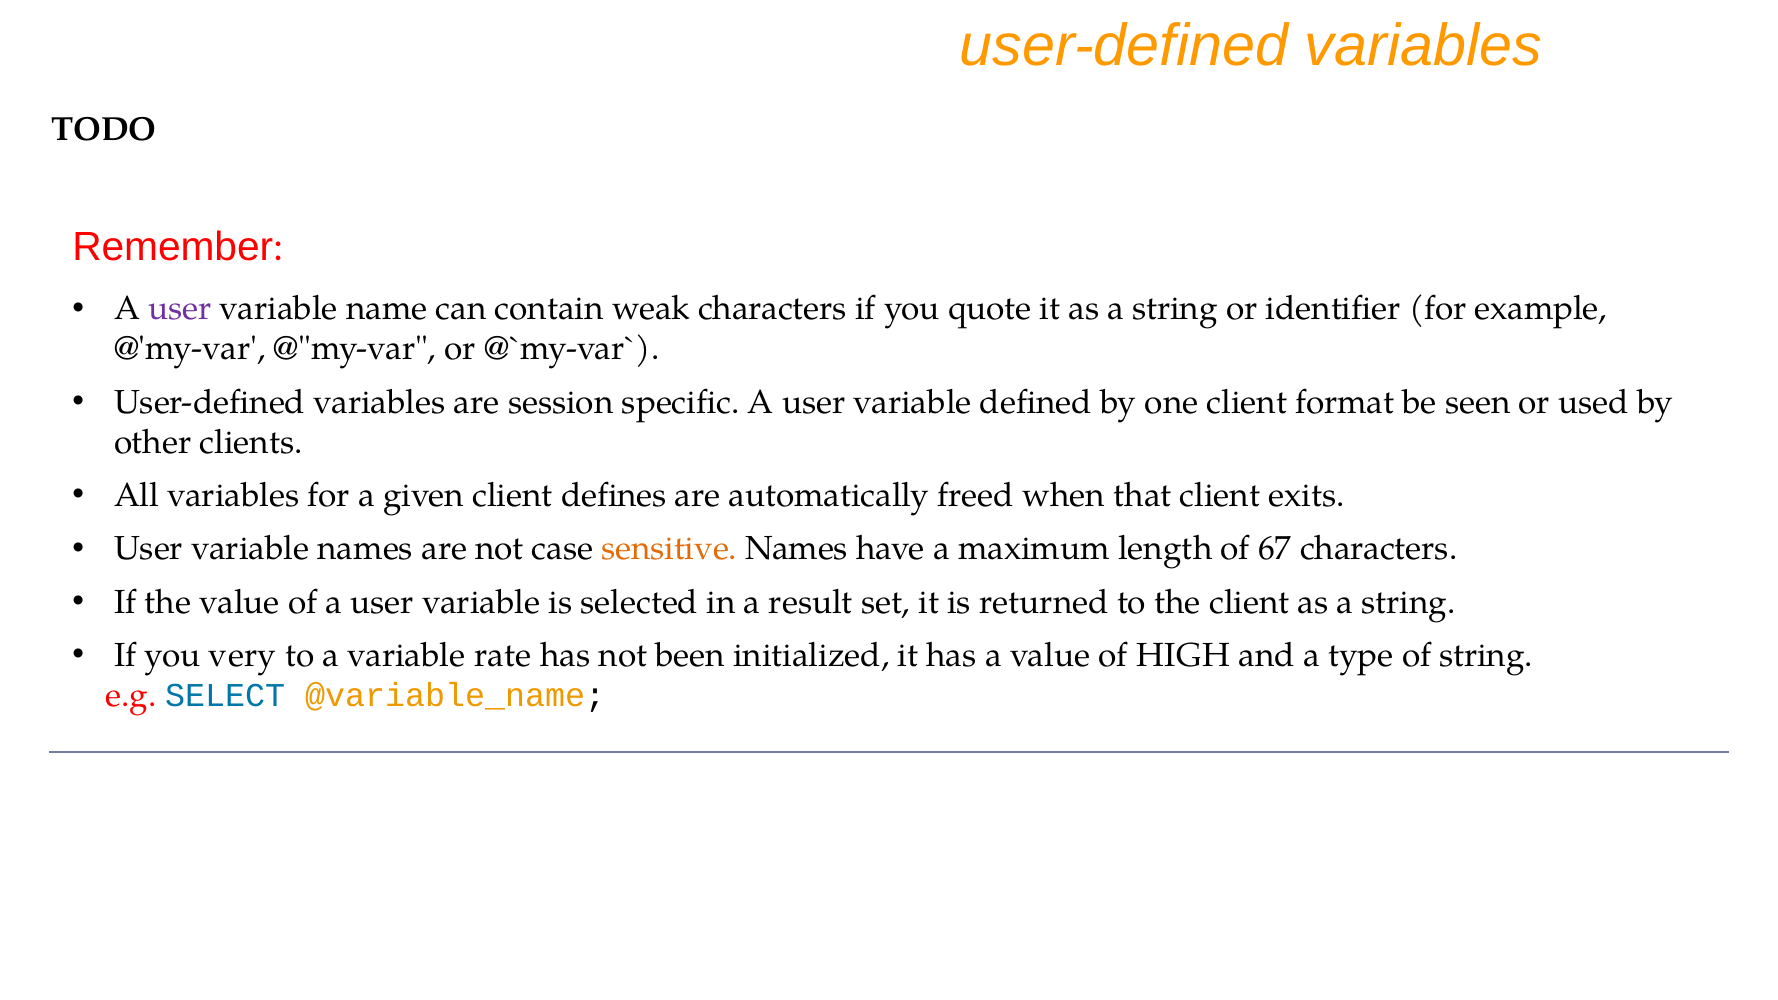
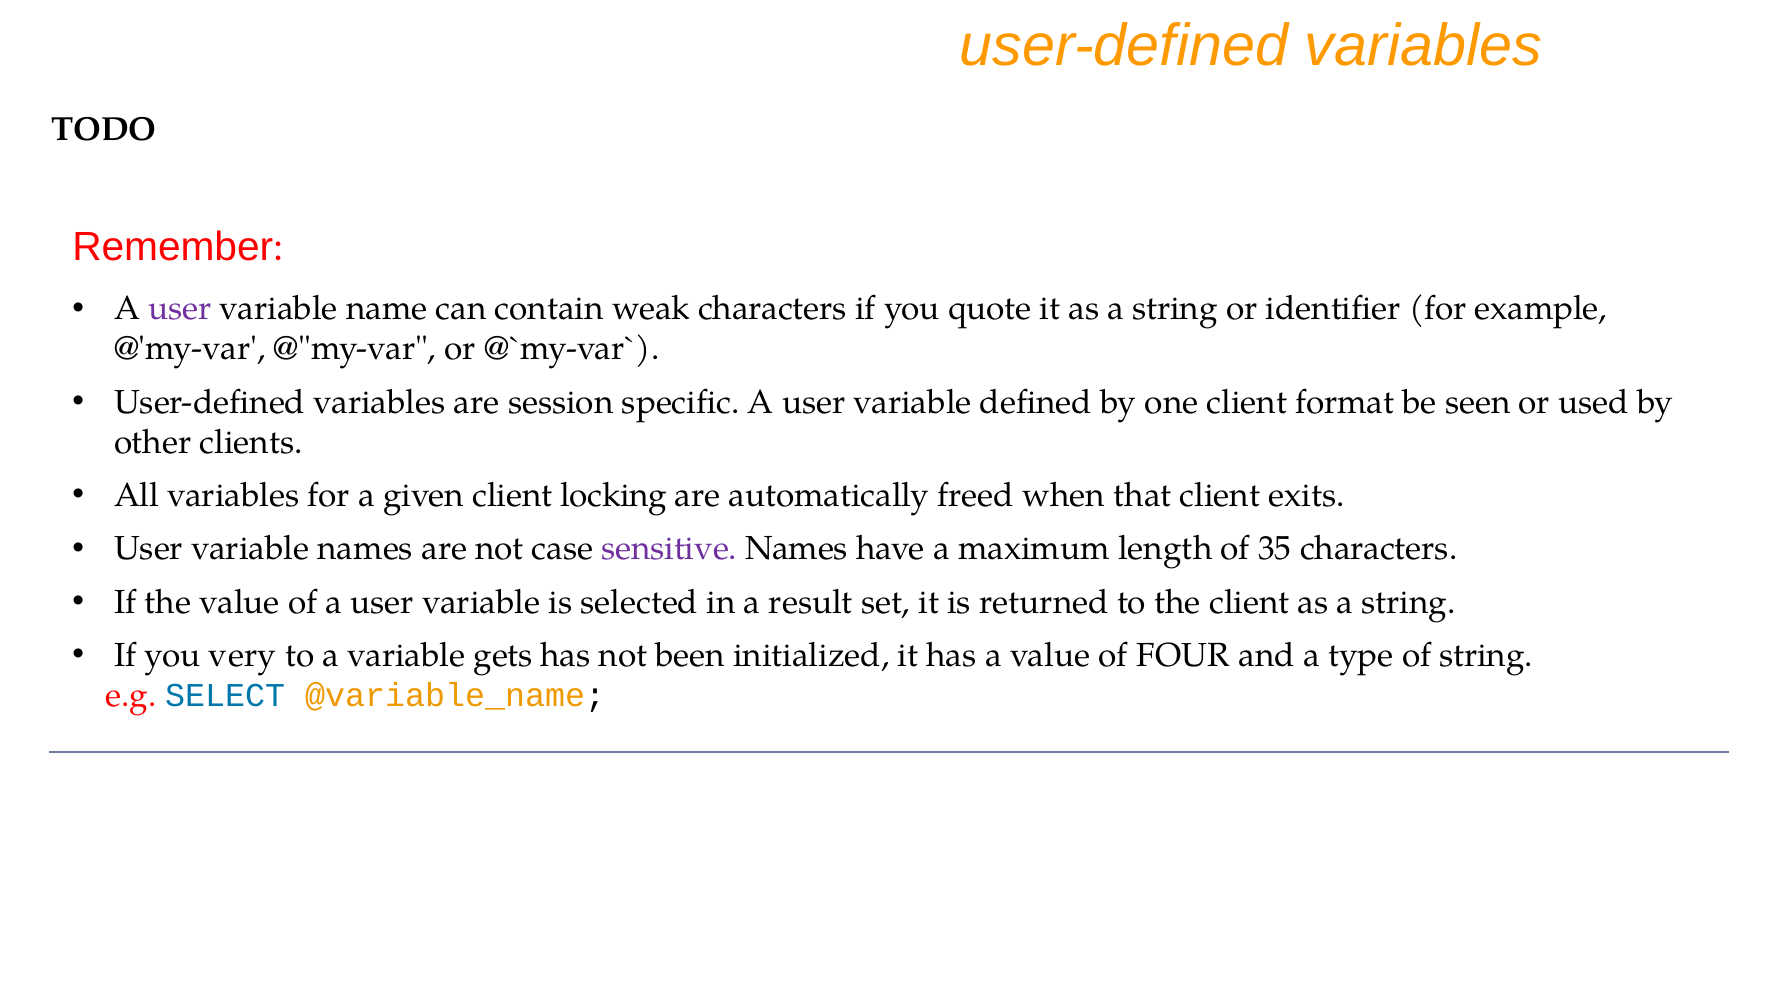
defines: defines -> locking
sensitive colour: orange -> purple
67: 67 -> 35
rate: rate -> gets
HIGH: HIGH -> FOUR
